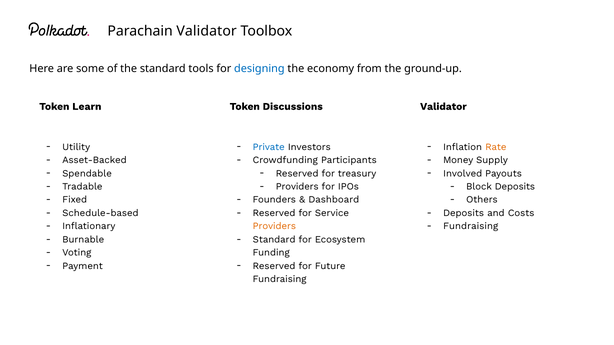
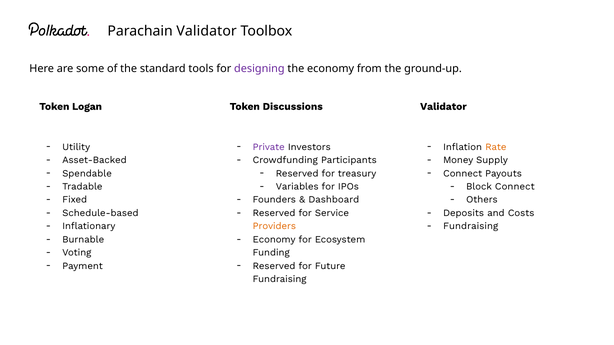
designing colour: blue -> purple
Learn: Learn -> Logan
Private colour: blue -> purple
Involved at (463, 174): Involved -> Connect
Providers at (297, 187): Providers -> Variables
Block Deposits: Deposits -> Connect
Standard at (274, 240): Standard -> Economy
